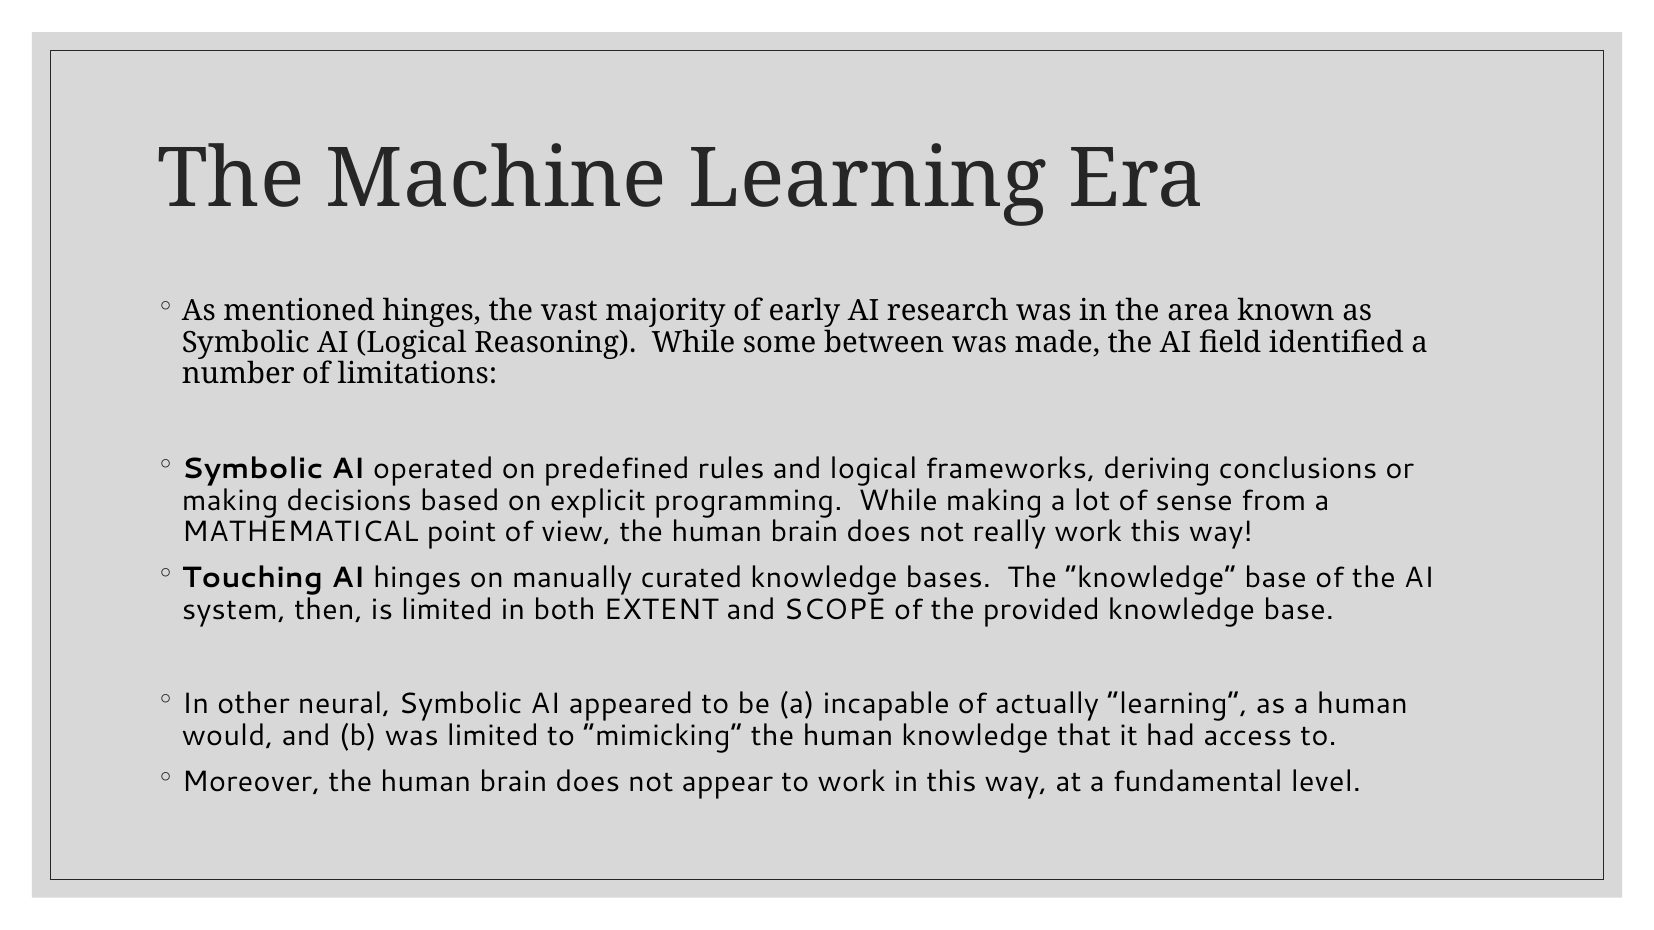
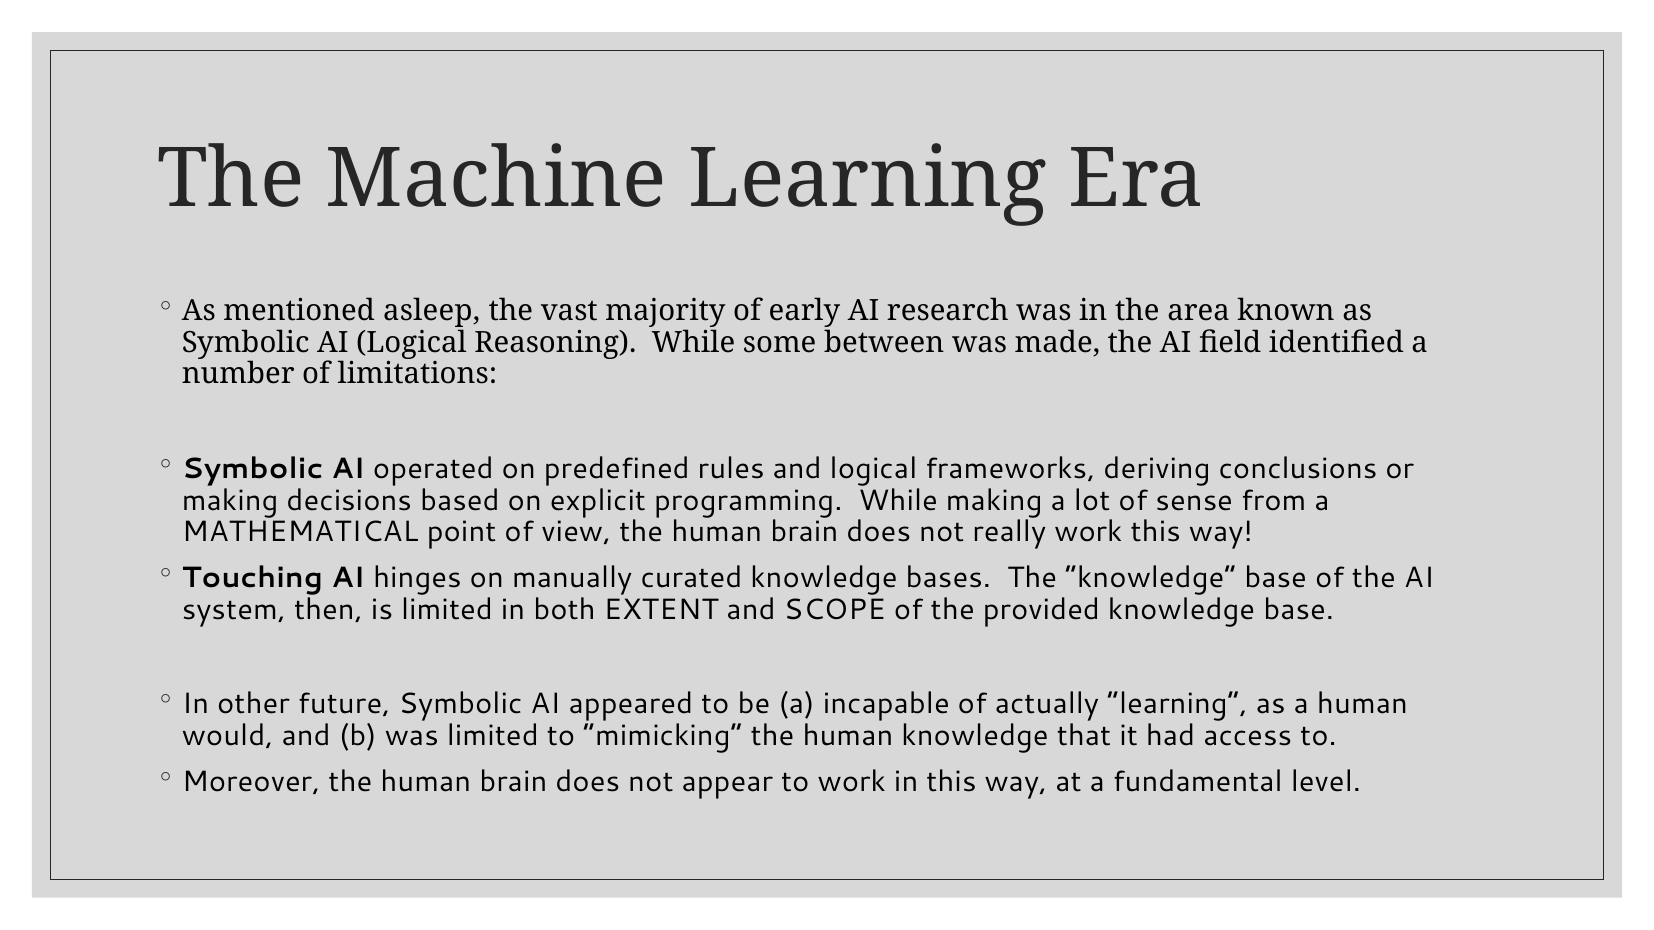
mentioned hinges: hinges -> asleep
neural: neural -> future
